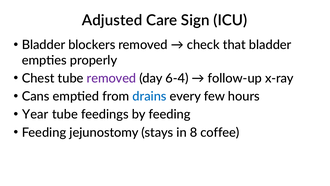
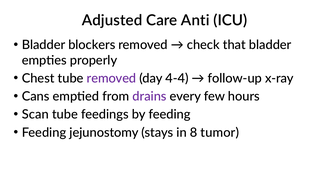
Sign: Sign -> Anti
6-4: 6-4 -> 4-4
drains colour: blue -> purple
Year: Year -> Scan
coffee: coffee -> tumor
